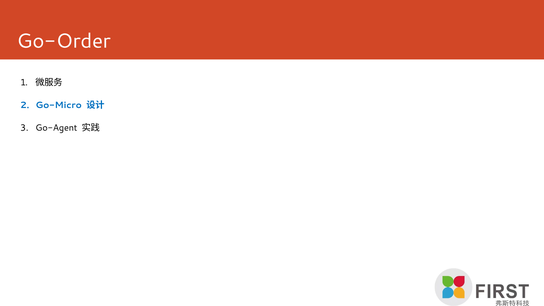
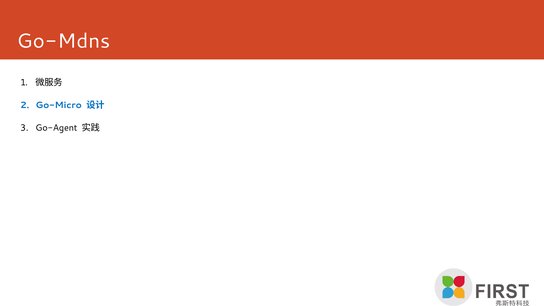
Go-Order: Go-Order -> Go-Mdns
